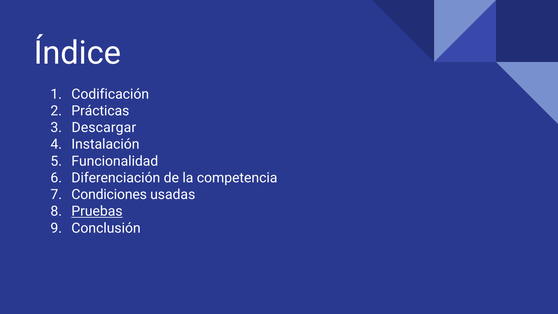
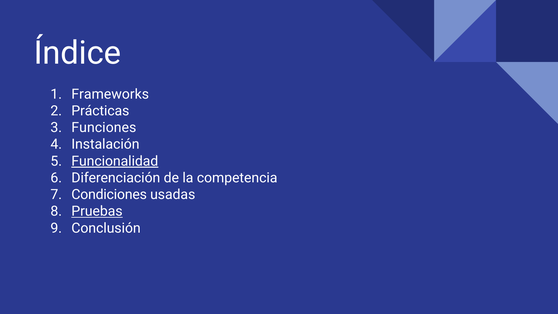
Codificación: Codificación -> Frameworks
Descargar: Descargar -> Funciones
Funcionalidad underline: none -> present
